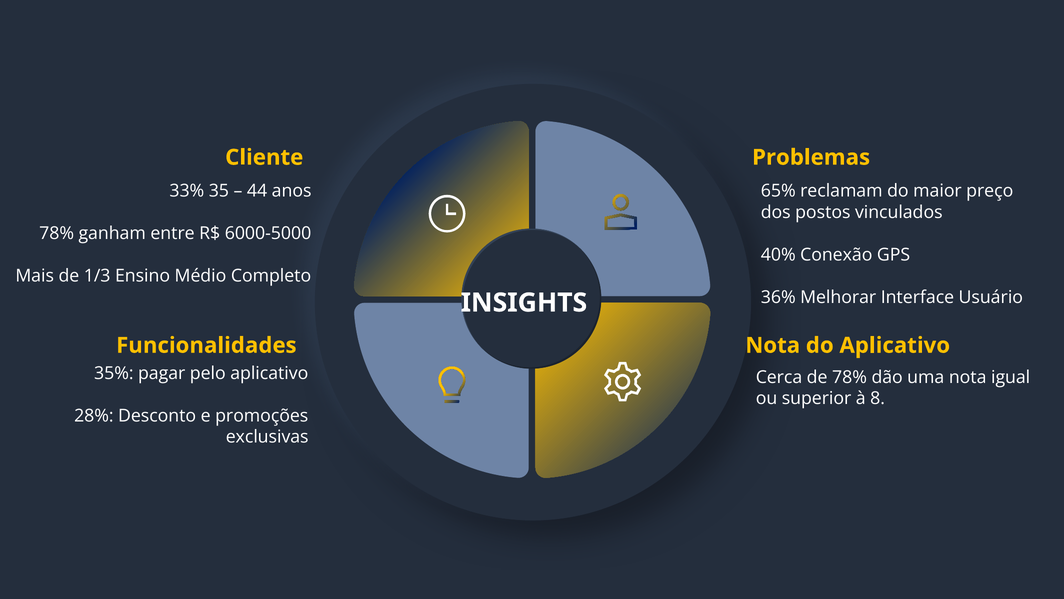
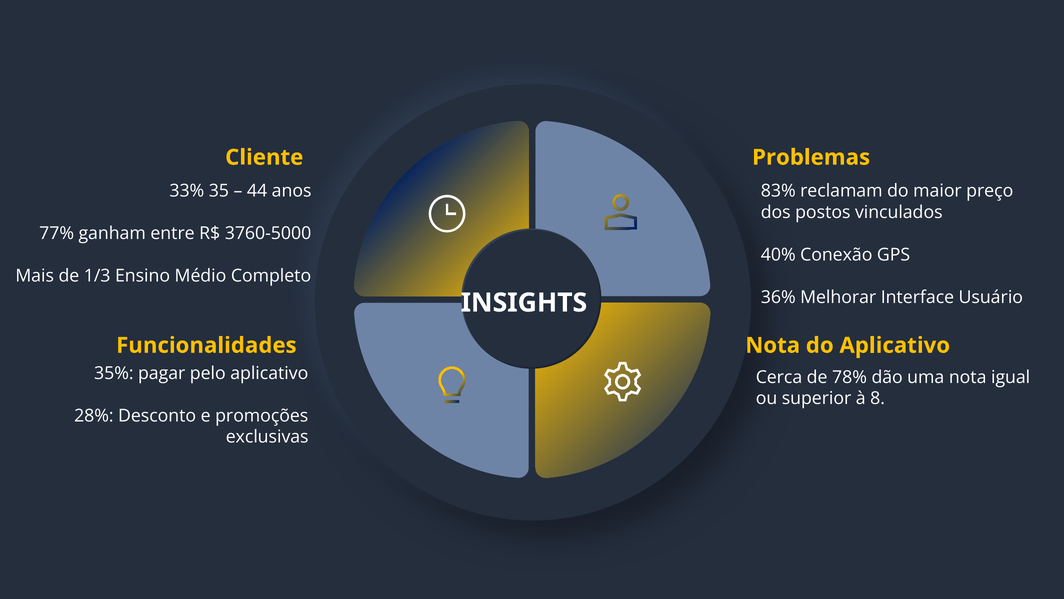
65%: 65% -> 83%
78% at (57, 233): 78% -> 77%
6000-5000: 6000-5000 -> 3760-5000
